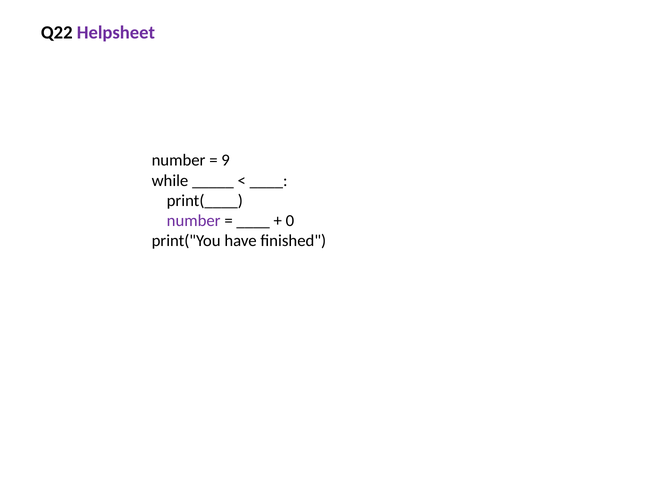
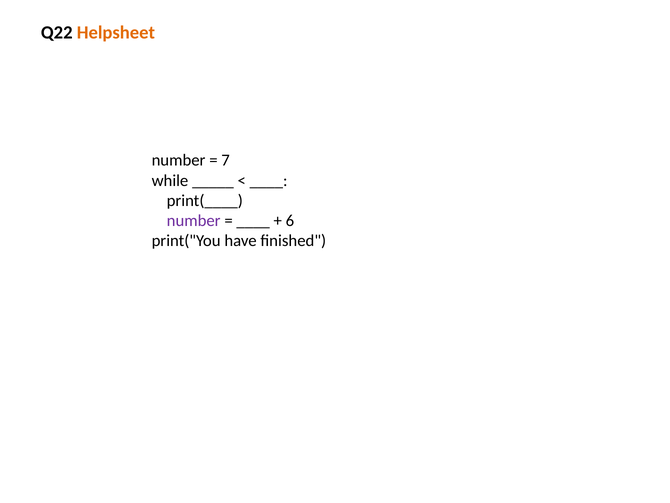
Helpsheet colour: purple -> orange
9: 9 -> 7
0: 0 -> 6
